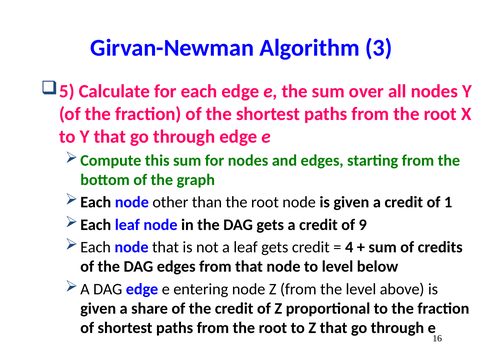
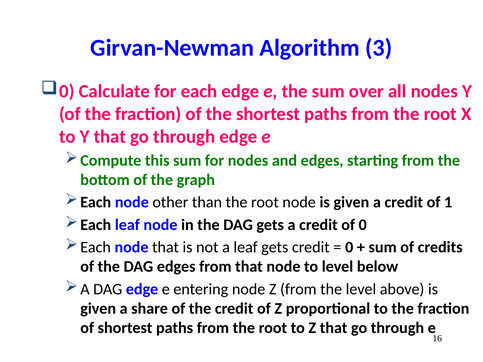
5 at (67, 91): 5 -> 0
of 9: 9 -> 0
4 at (349, 247): 4 -> 0
